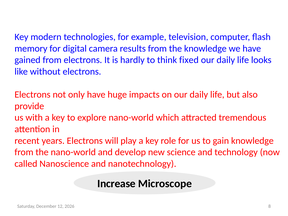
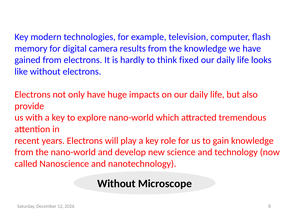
Increase at (116, 184): Increase -> Without
